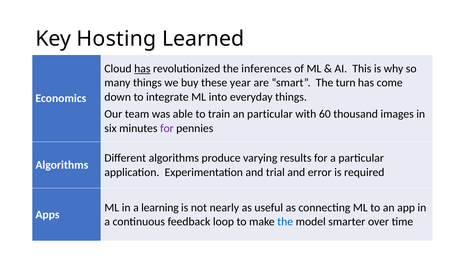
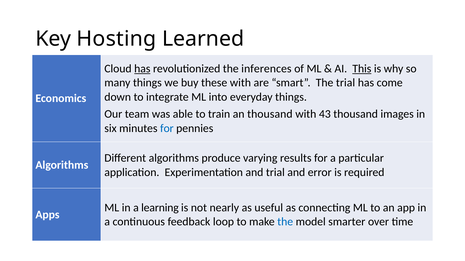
This underline: none -> present
these year: year -> with
The turn: turn -> trial
an particular: particular -> thousand
60: 60 -> 43
for at (167, 128) colour: purple -> blue
